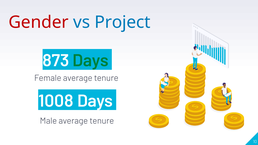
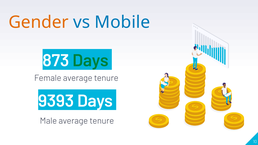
Gender colour: red -> orange
Project: Project -> Mobile
1008: 1008 -> 9393
